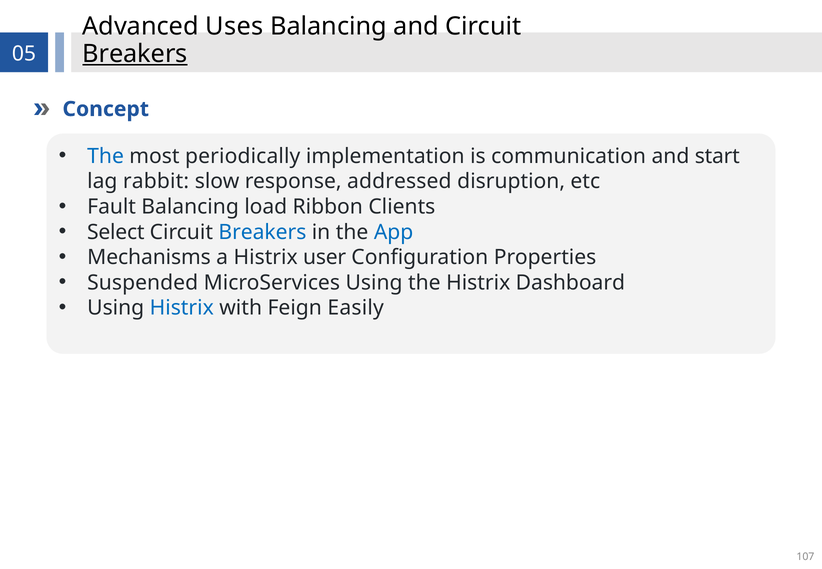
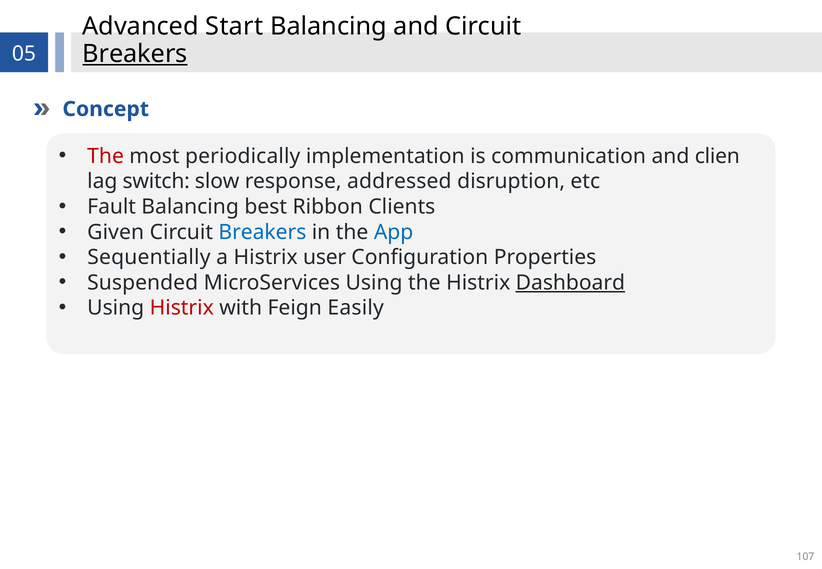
Uses: Uses -> Start
The at (106, 156) colour: blue -> red
start: start -> clien
rabbit: rabbit -> switch
load: load -> best
Select: Select -> Given
Mechanisms: Mechanisms -> Sequentially
Dashboard underline: none -> present
Histrix at (182, 308) colour: blue -> red
